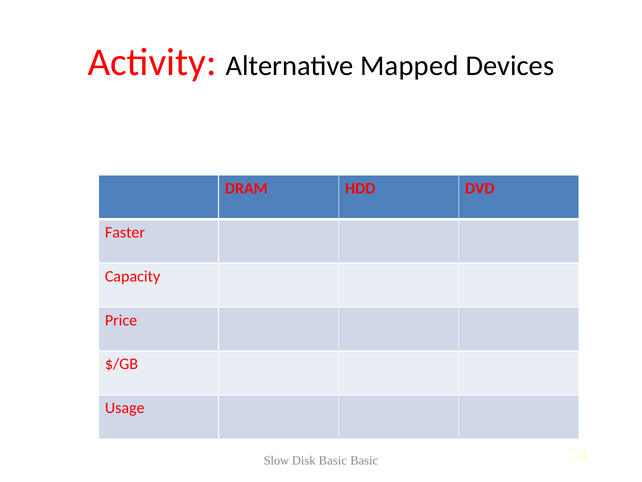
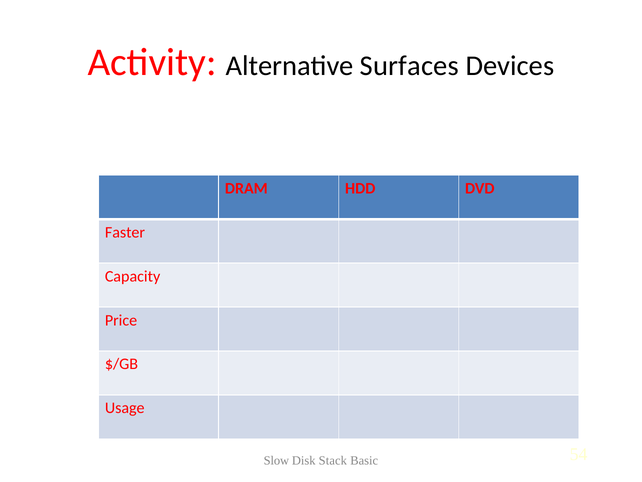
Mapped: Mapped -> Surfaces
Disk Basic: Basic -> Stack
